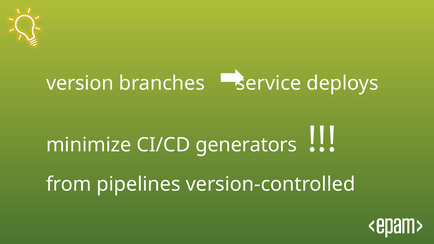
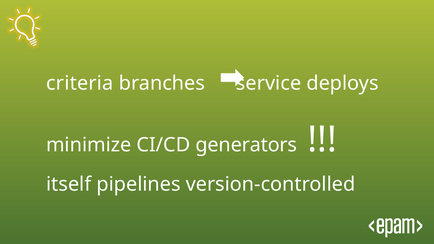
version: version -> criteria
from: from -> itself
